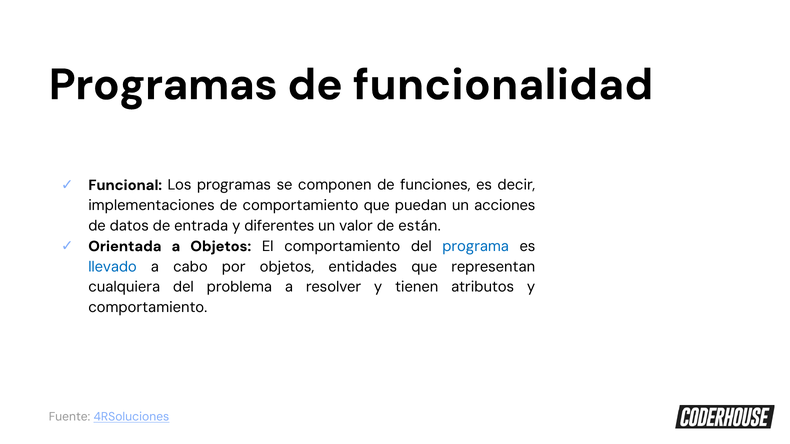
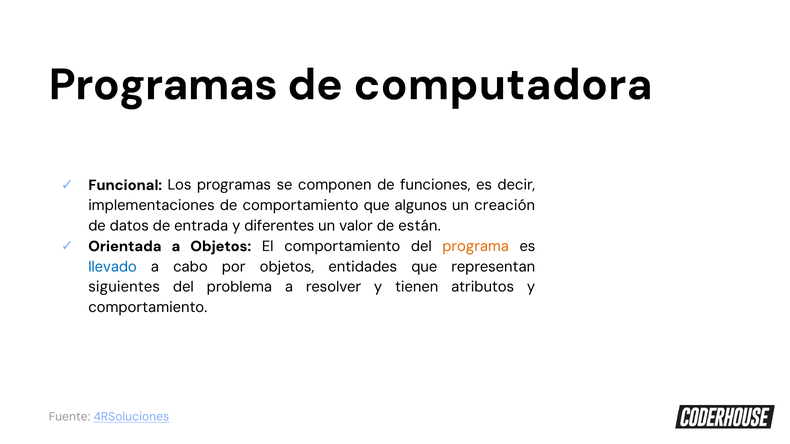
funcionalidad: funcionalidad -> computadora
puedan: puedan -> algunos
acciones: acciones -> creación
programa colour: blue -> orange
cualquiera: cualquiera -> siguientes
